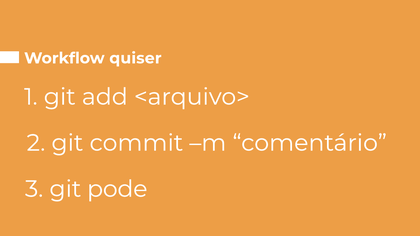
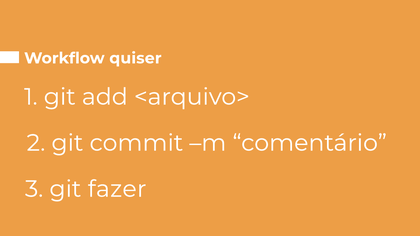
pode: pode -> fazer
